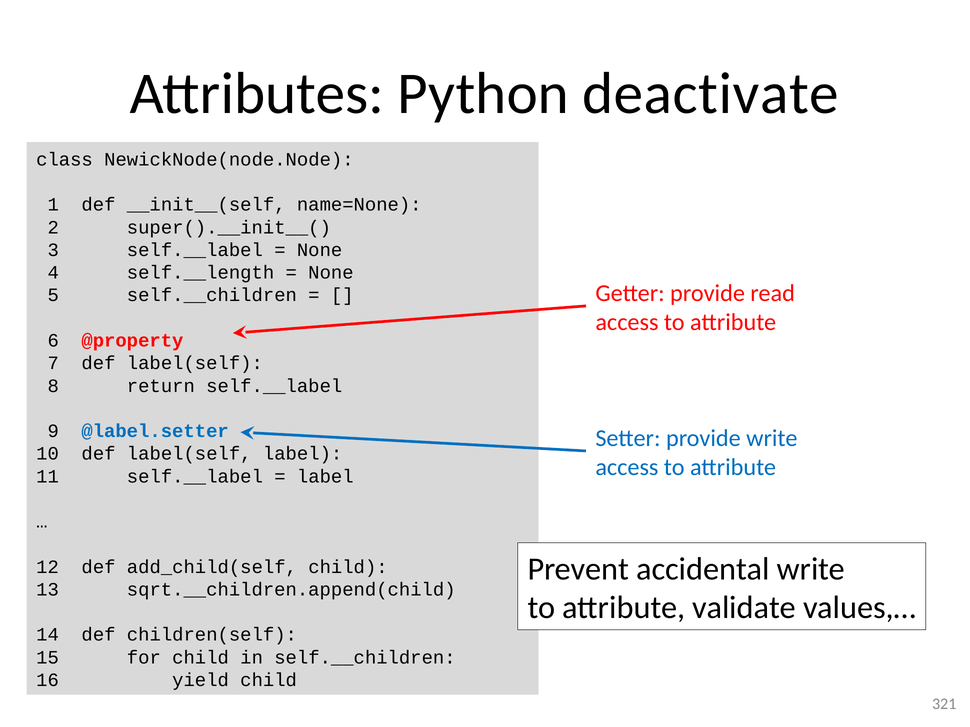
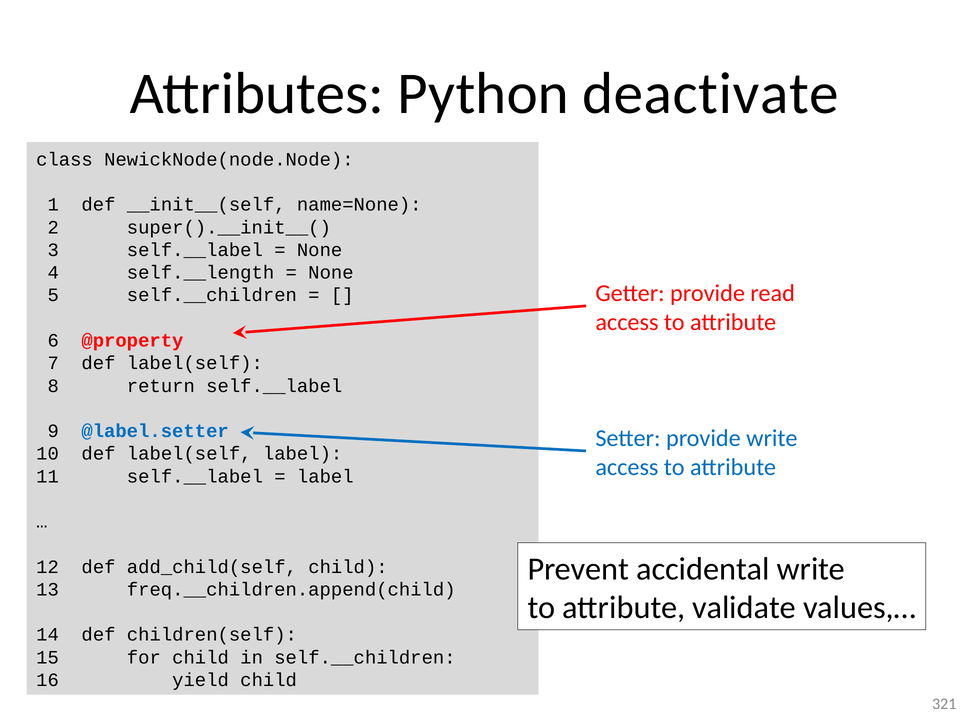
sqrt.__children.append(child: sqrt.__children.append(child -> freq.__children.append(child
